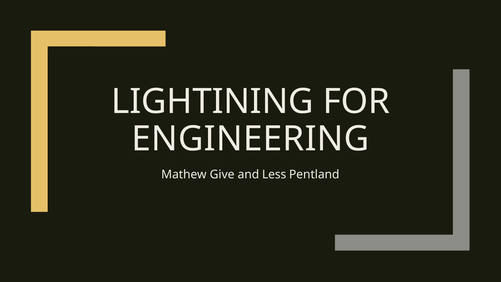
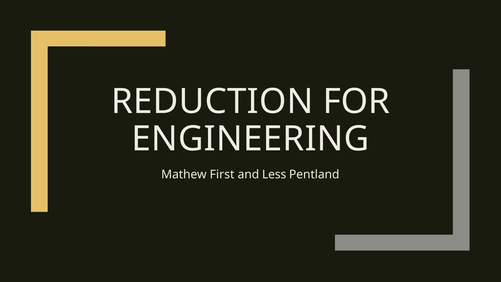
LIGHTINING: LIGHTINING -> REDUCTION
Give: Give -> First
